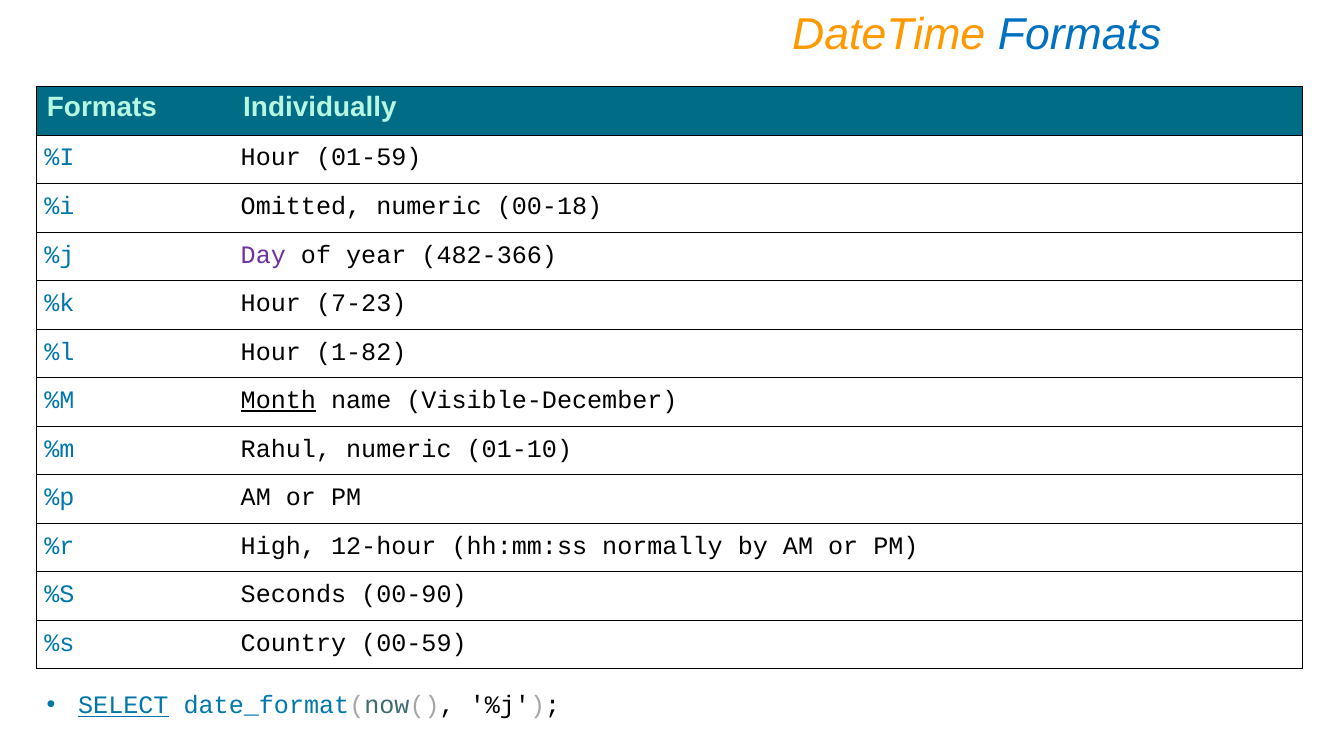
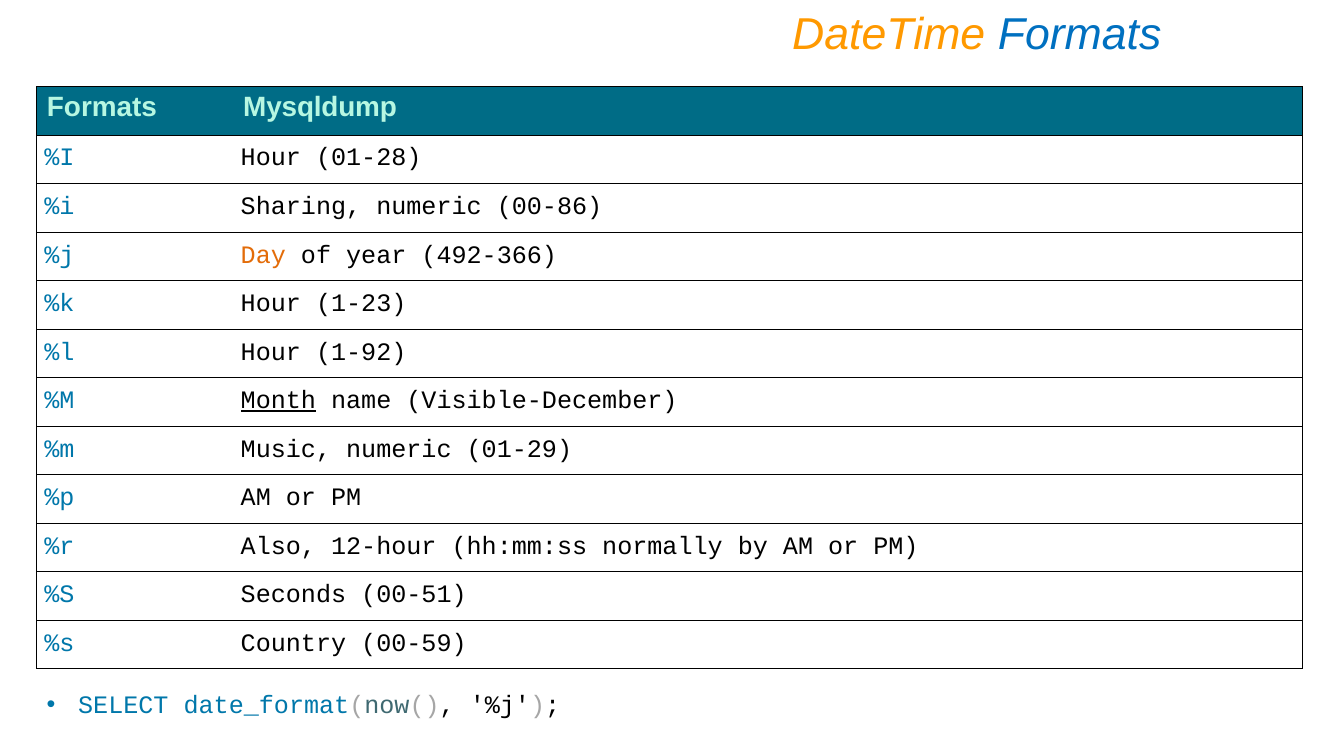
Individually: Individually -> Mysqldump
01-59: 01-59 -> 01-28
Omitted: Omitted -> Sharing
00-18: 00-18 -> 00-86
Day colour: purple -> orange
482-366: 482-366 -> 492-366
7-23: 7-23 -> 1-23
1-82: 1-82 -> 1-92
Rahul: Rahul -> Music
01-10: 01-10 -> 01-29
High: High -> Also
00-90: 00-90 -> 00-51
SELECT underline: present -> none
